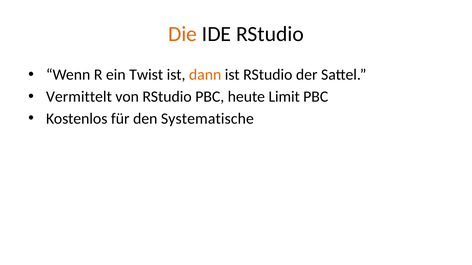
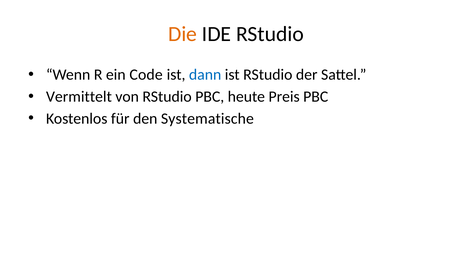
Twist: Twist -> Code
dann colour: orange -> blue
Limit: Limit -> Preis
